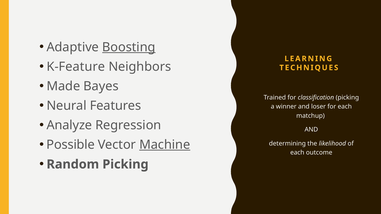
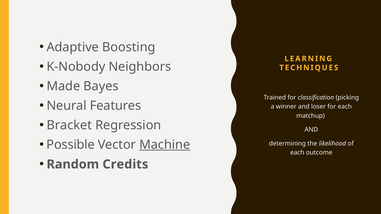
Boosting underline: present -> none
K-Feature: K-Feature -> K-Nobody
Analyze: Analyze -> Bracket
Random Picking: Picking -> Credits
